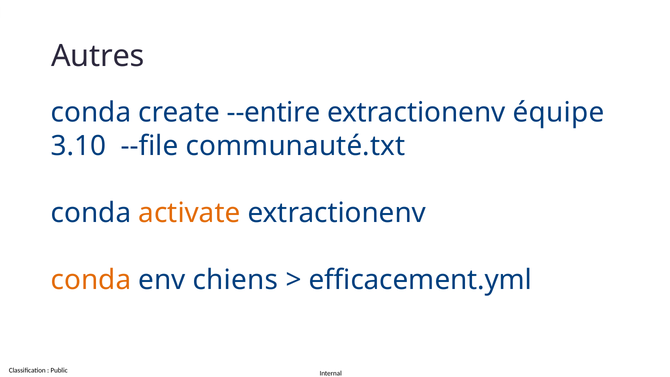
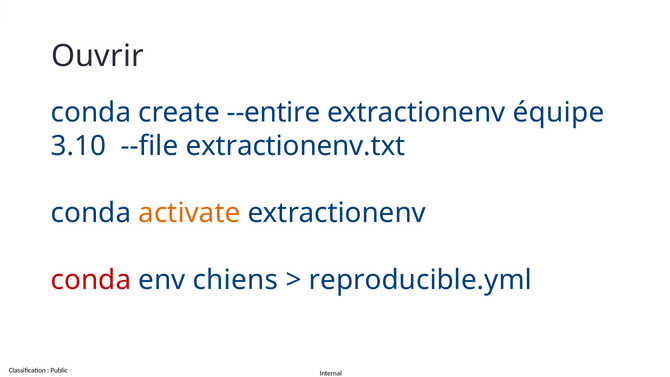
Autres: Autres -> Ouvrir
communauté.txt: communauté.txt -> extractionenv.txt
conda at (91, 280) colour: orange -> red
efficacement.yml: efficacement.yml -> reproducible.yml
